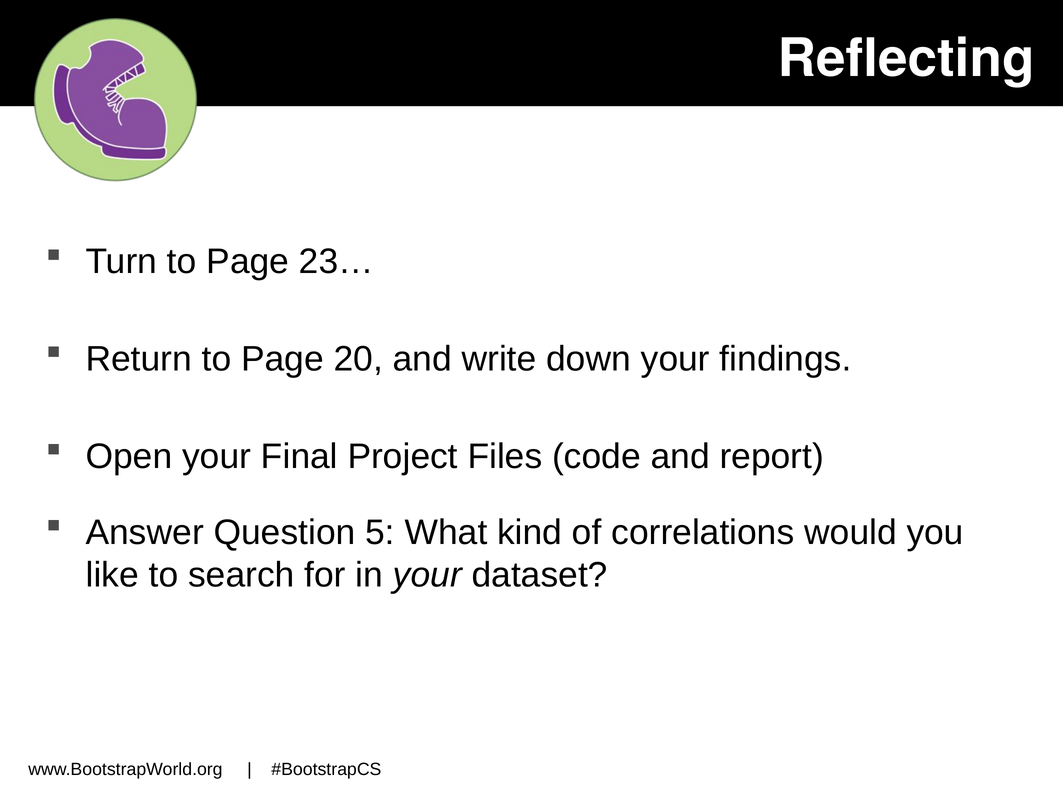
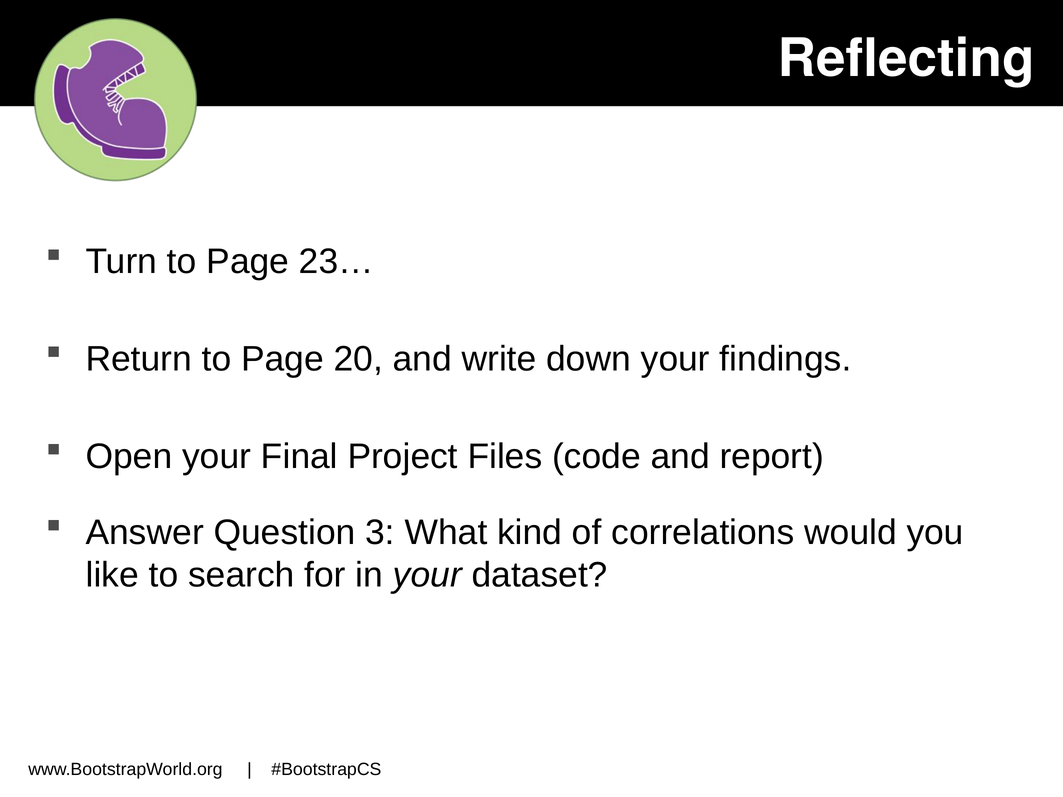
5: 5 -> 3
